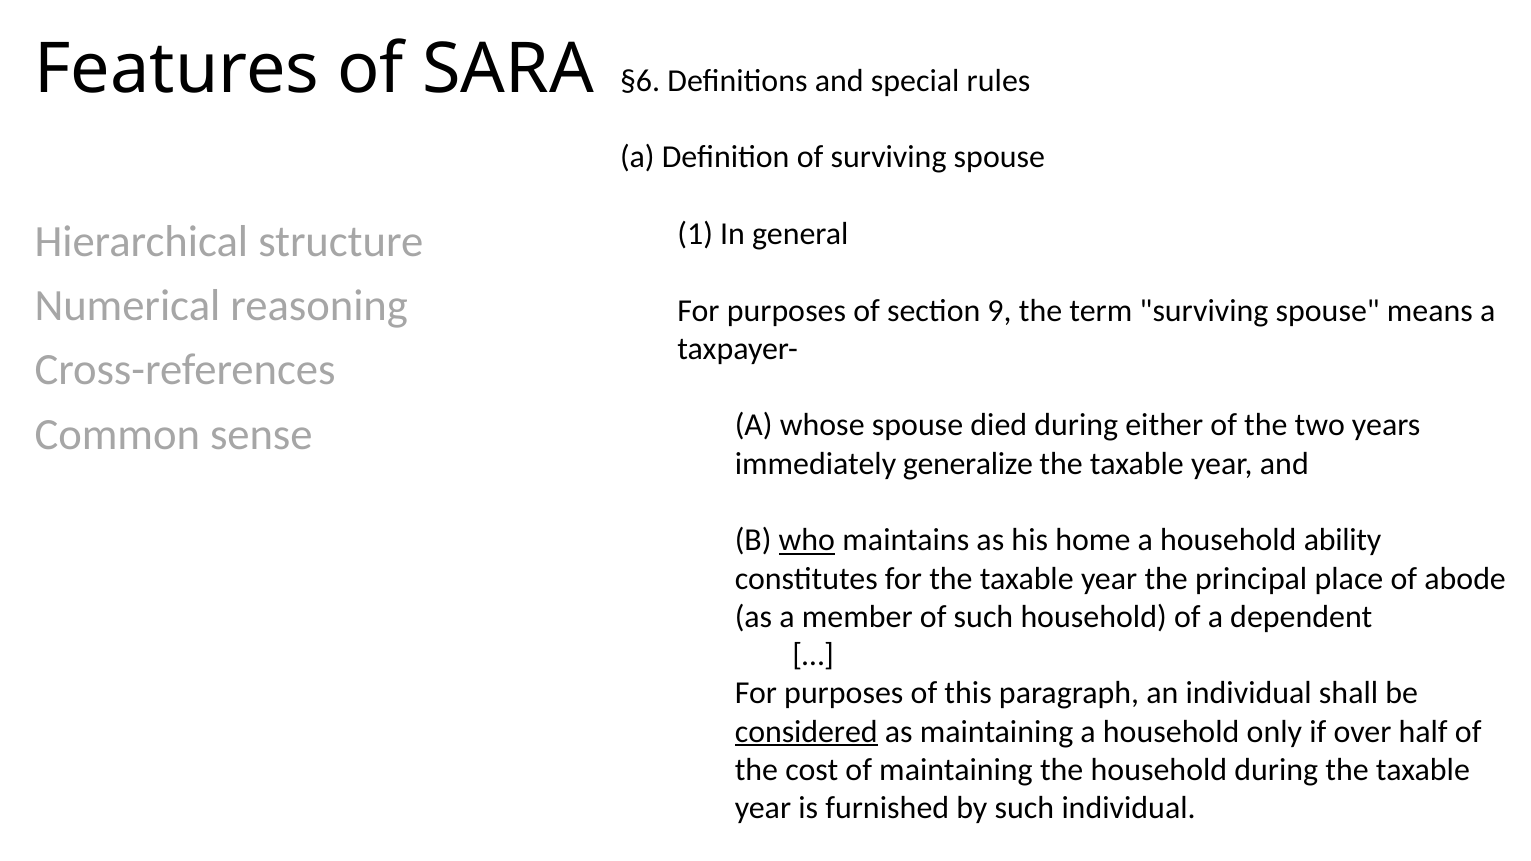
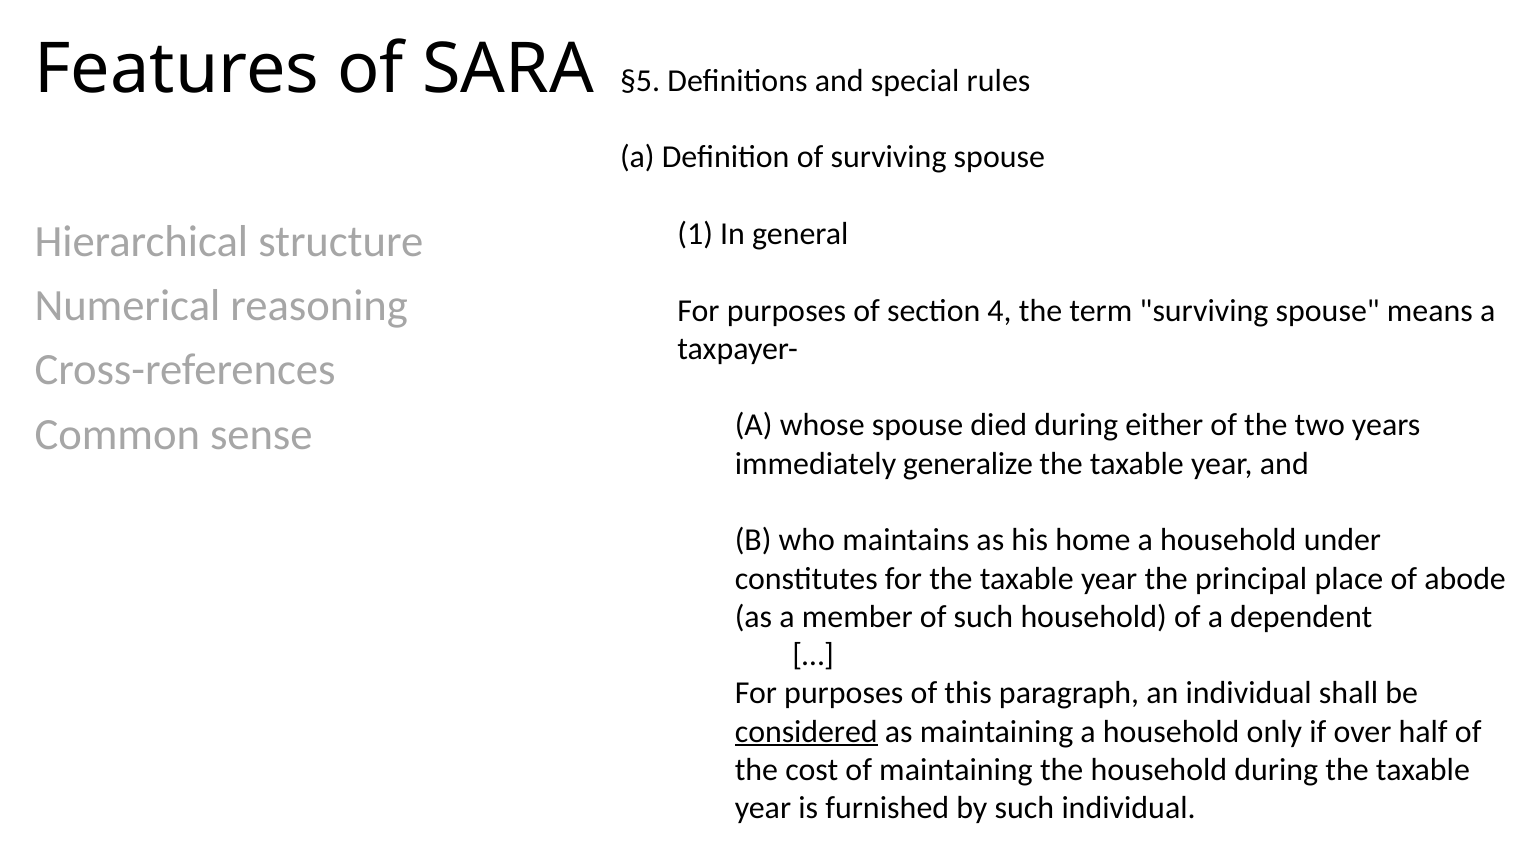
§6: §6 -> §5
9: 9 -> 4
who underline: present -> none
ability: ability -> under
